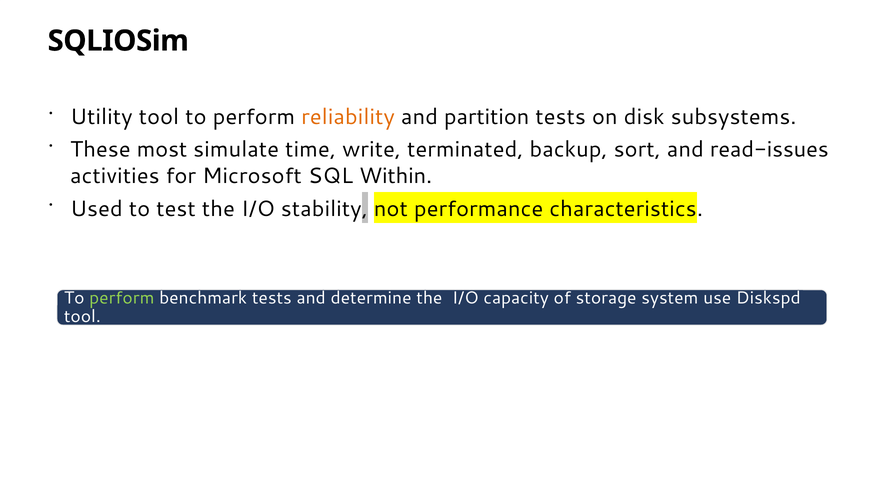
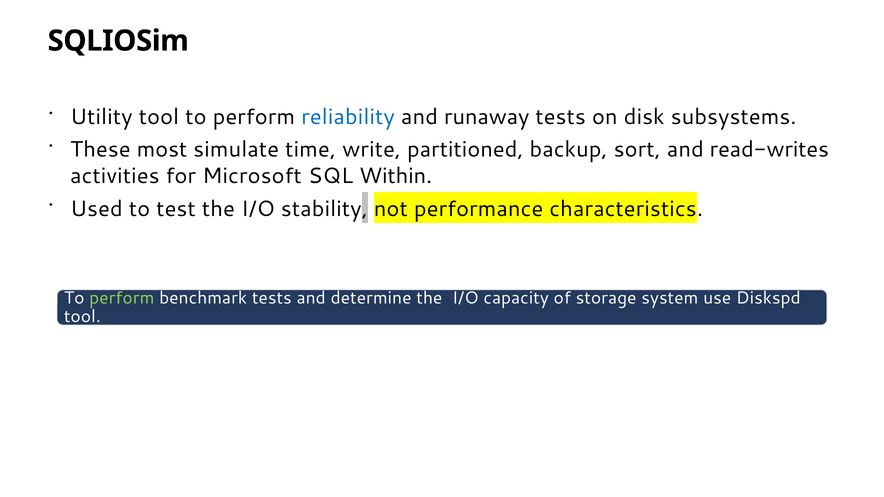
reliability colour: orange -> blue
partition: partition -> runaway
terminated: terminated -> partitioned
read-issues: read-issues -> read-writes
